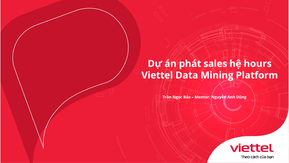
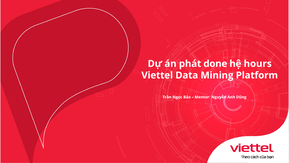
sales: sales -> done
